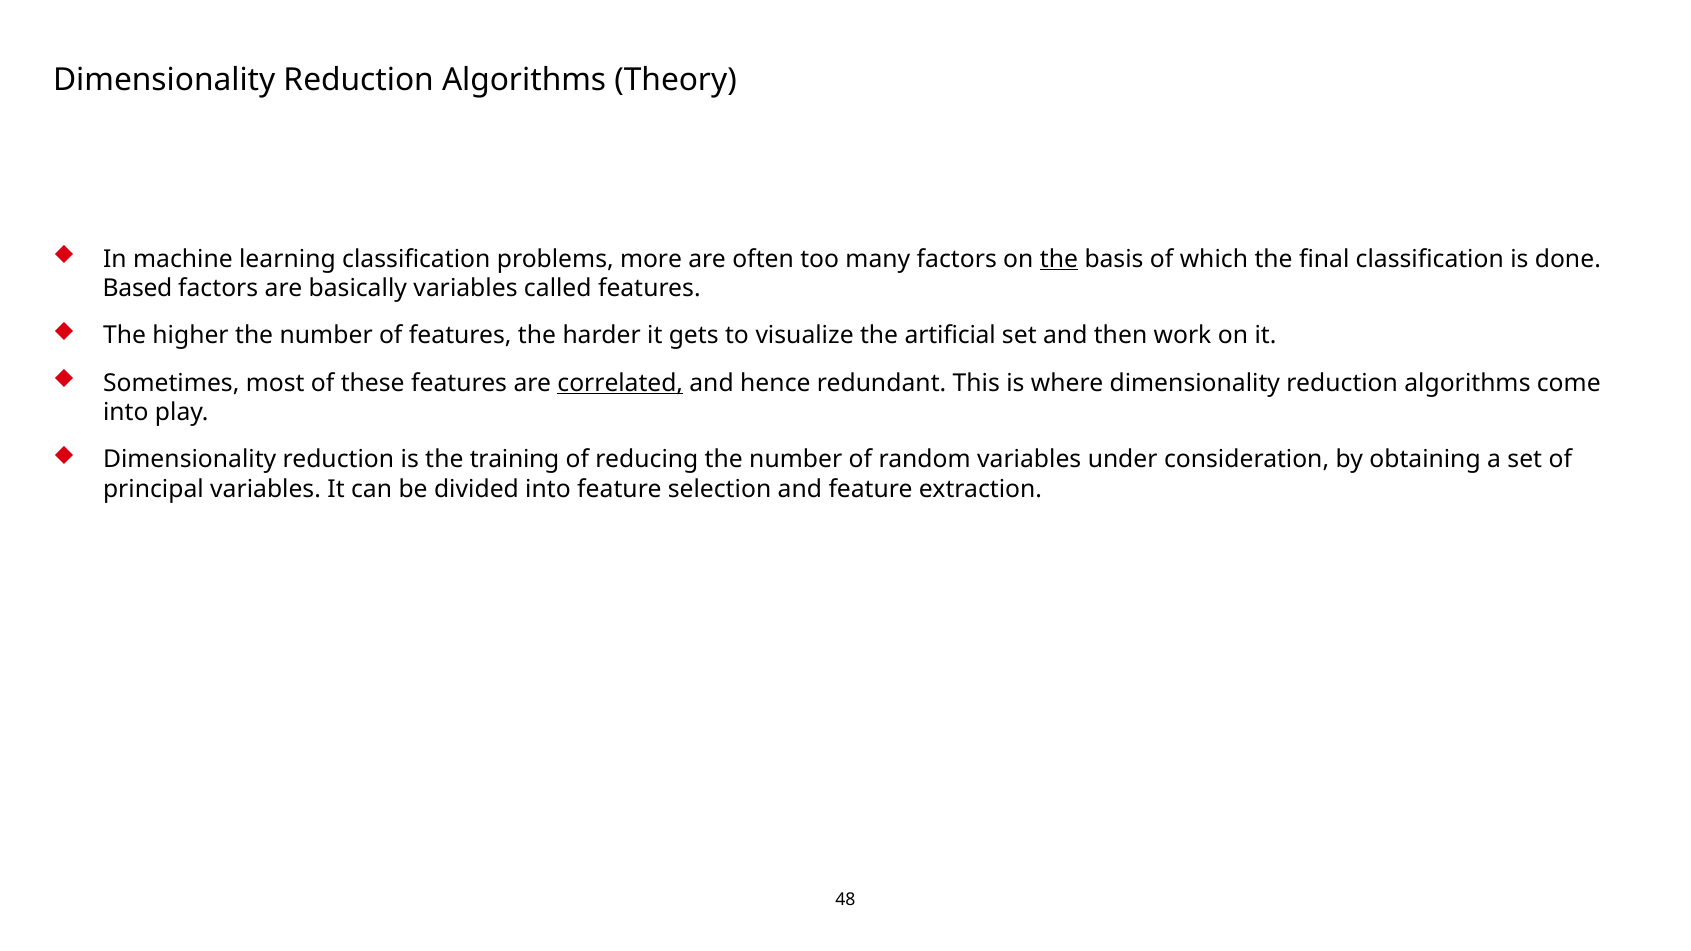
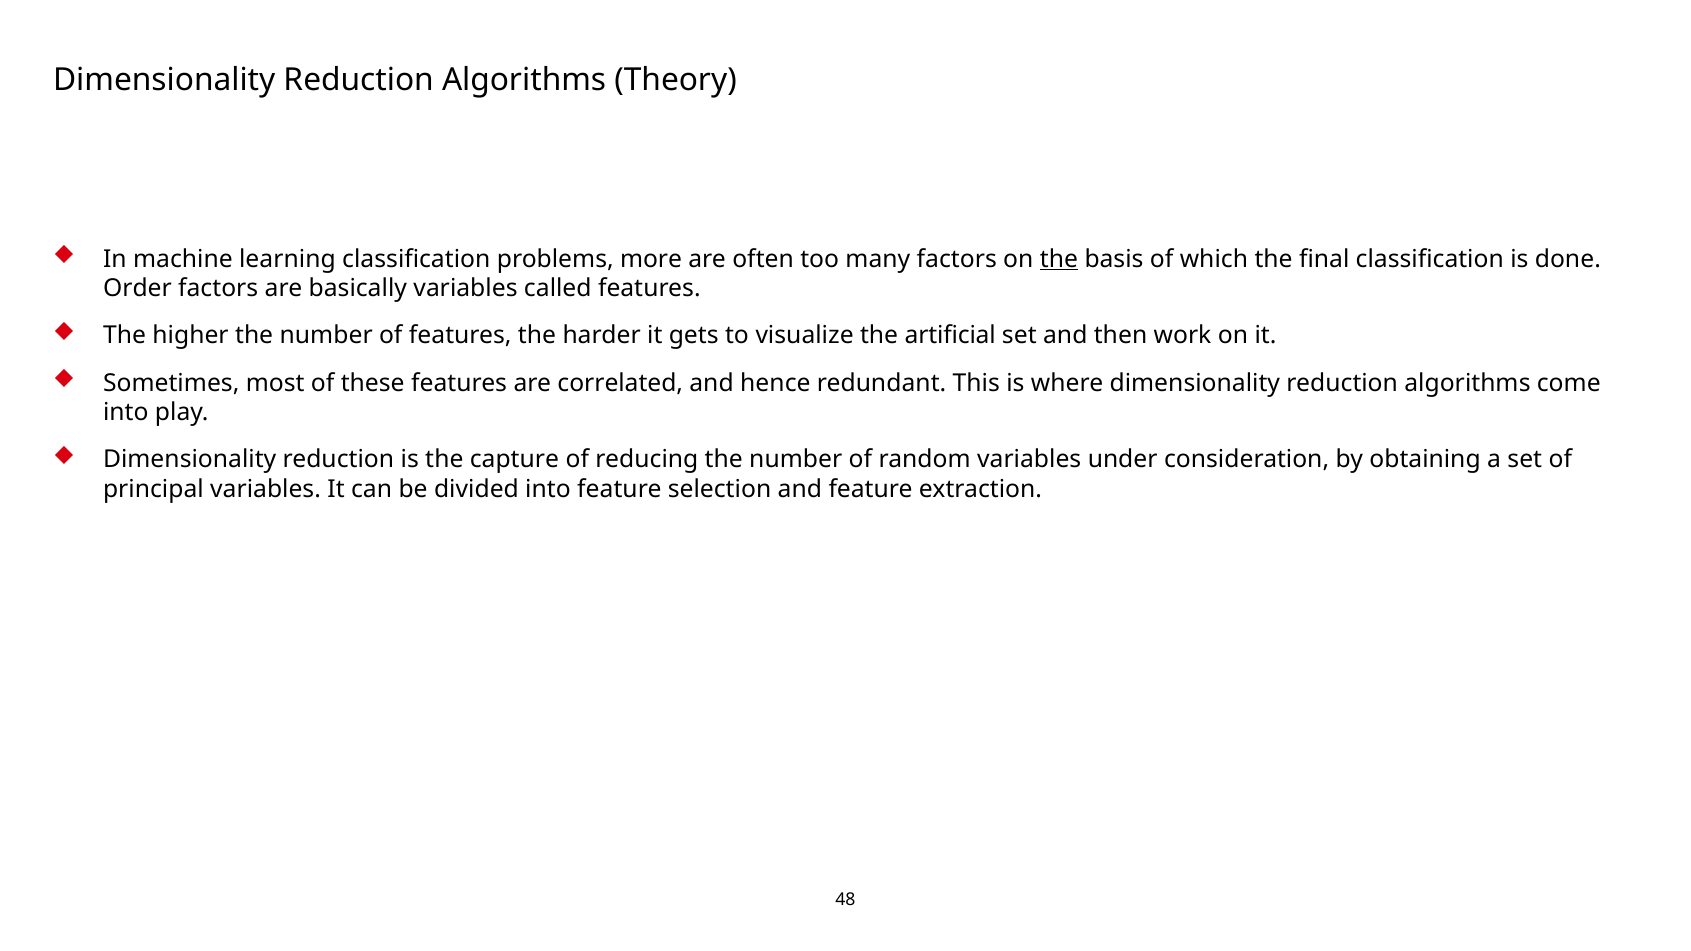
Based: Based -> Order
correlated underline: present -> none
training: training -> capture
